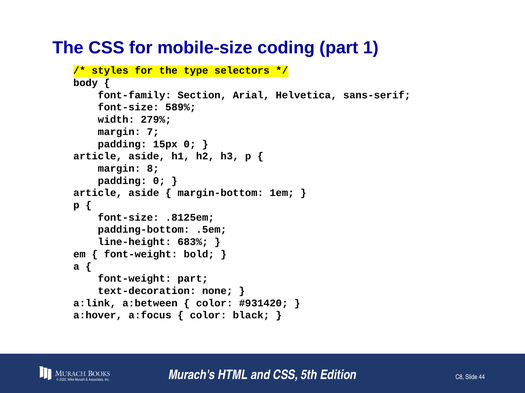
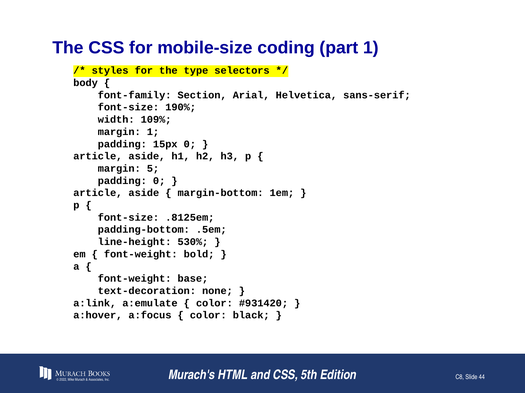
589%: 589% -> 190%
279%: 279% -> 109%
margin 7: 7 -> 1
8: 8 -> 5
683%: 683% -> 530%
font-weight part: part -> base
a:between: a:between -> a:emulate
